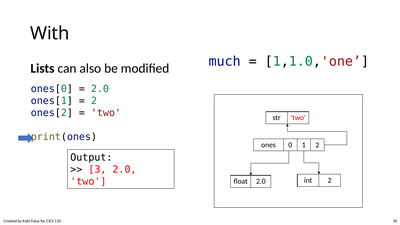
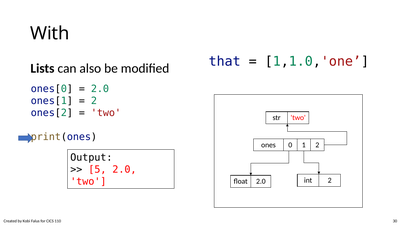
much: much -> that
3: 3 -> 5
